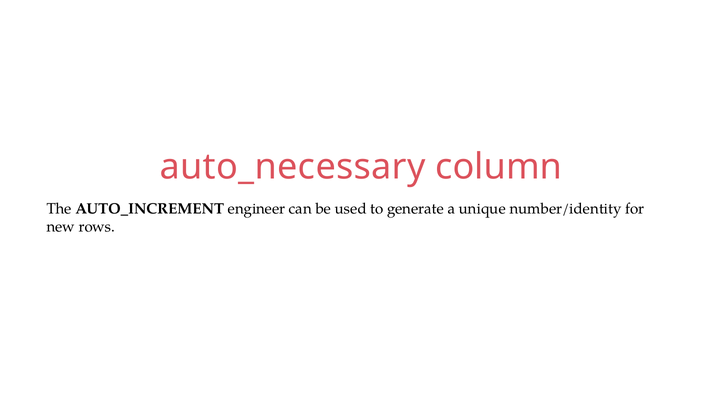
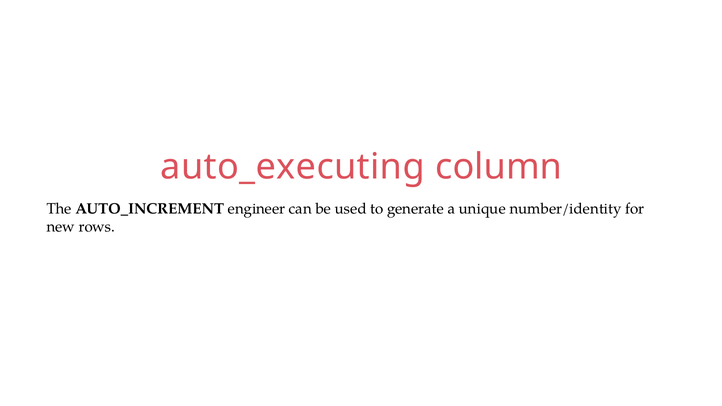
auto_necessary: auto_necessary -> auto_executing
